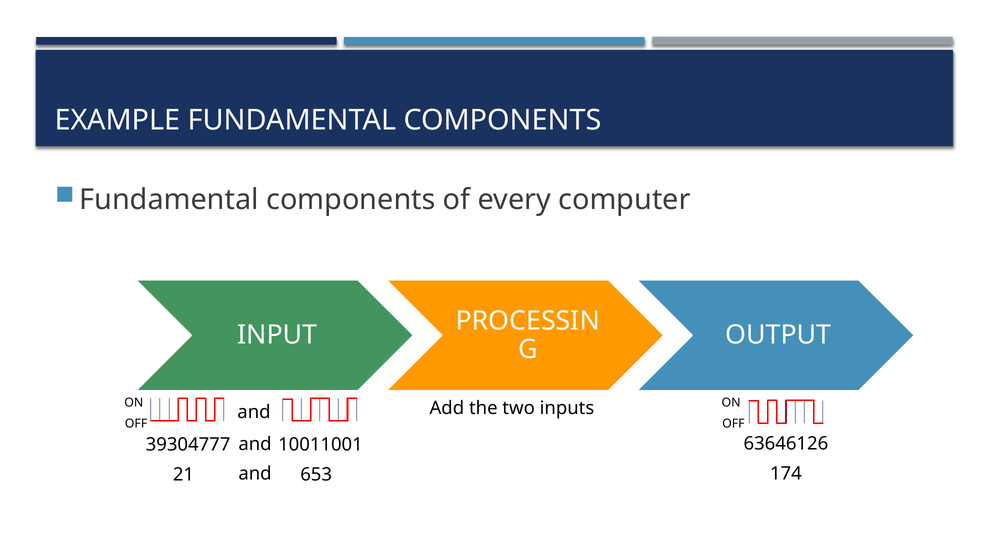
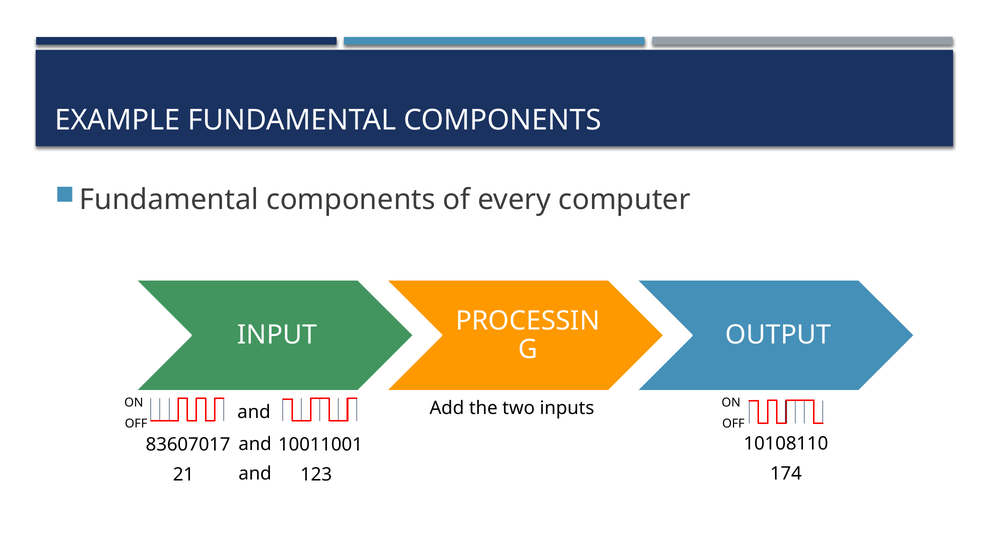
63646126: 63646126 -> 10108110
39304777: 39304777 -> 83607017
653: 653 -> 123
